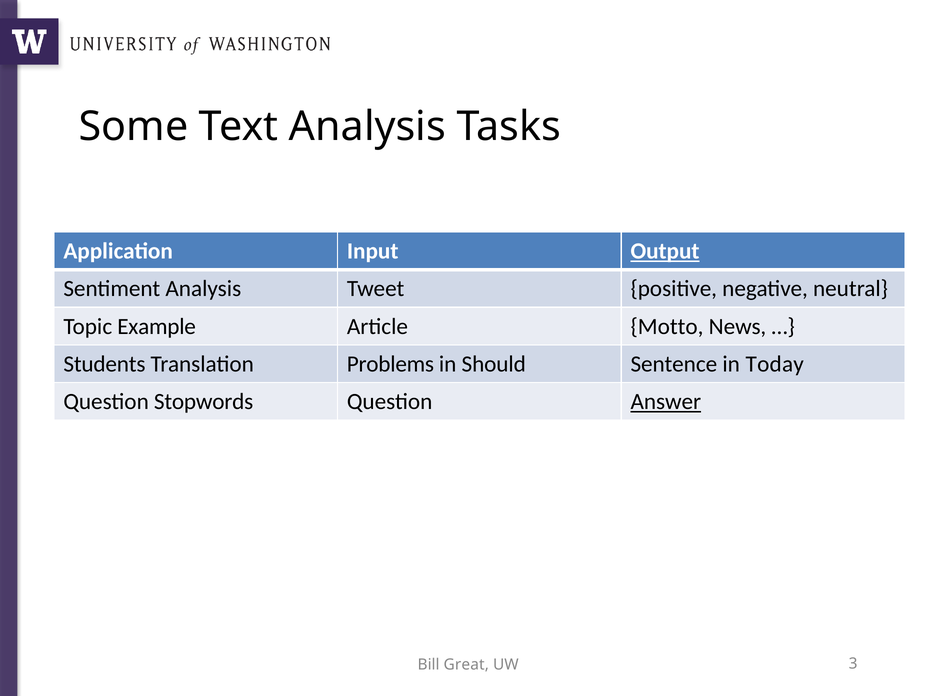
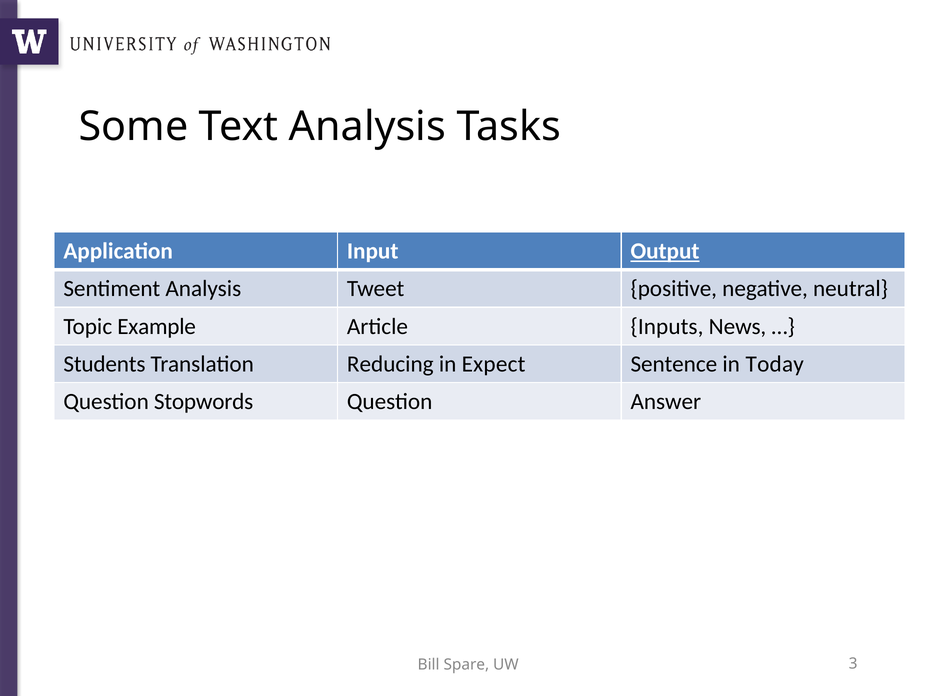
Motto: Motto -> Inputs
Problems: Problems -> Reducing
Should: Should -> Expect
Answer underline: present -> none
Great: Great -> Spare
